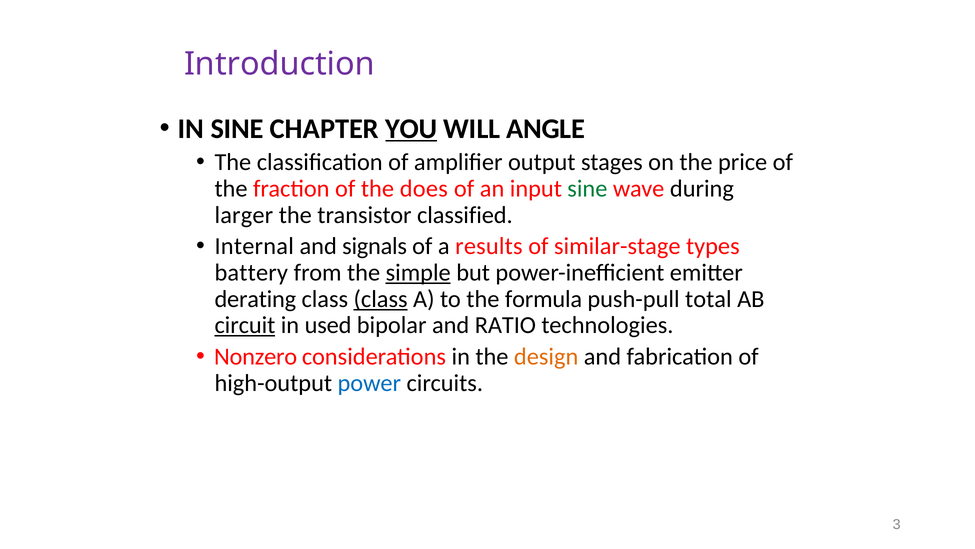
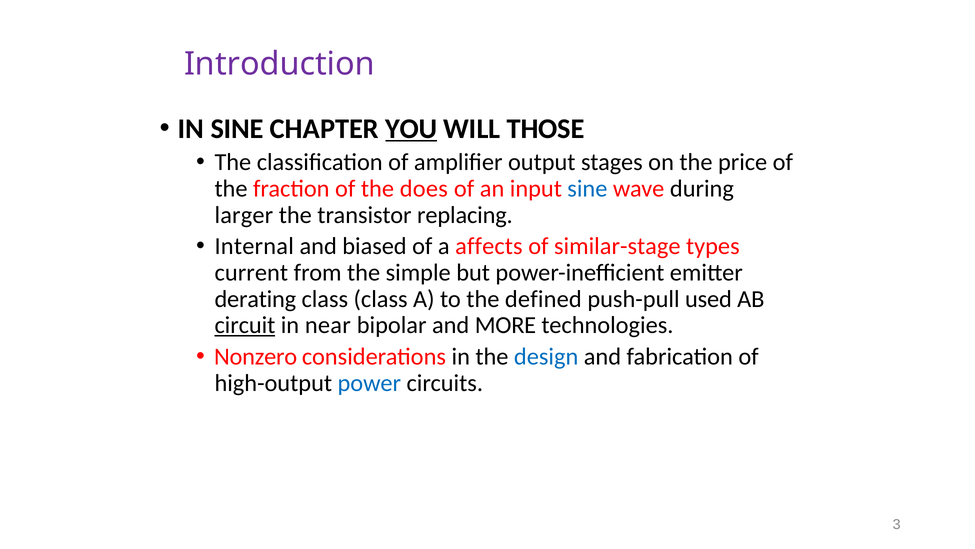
ANGLE: ANGLE -> THOSE
sine at (587, 188) colour: green -> blue
classified: classified -> replacing
signals: signals -> biased
results: results -> affects
battery: battery -> current
simple underline: present -> none
class at (381, 299) underline: present -> none
formula: formula -> defined
total: total -> used
used: used -> near
RATIO: RATIO -> MORE
design colour: orange -> blue
